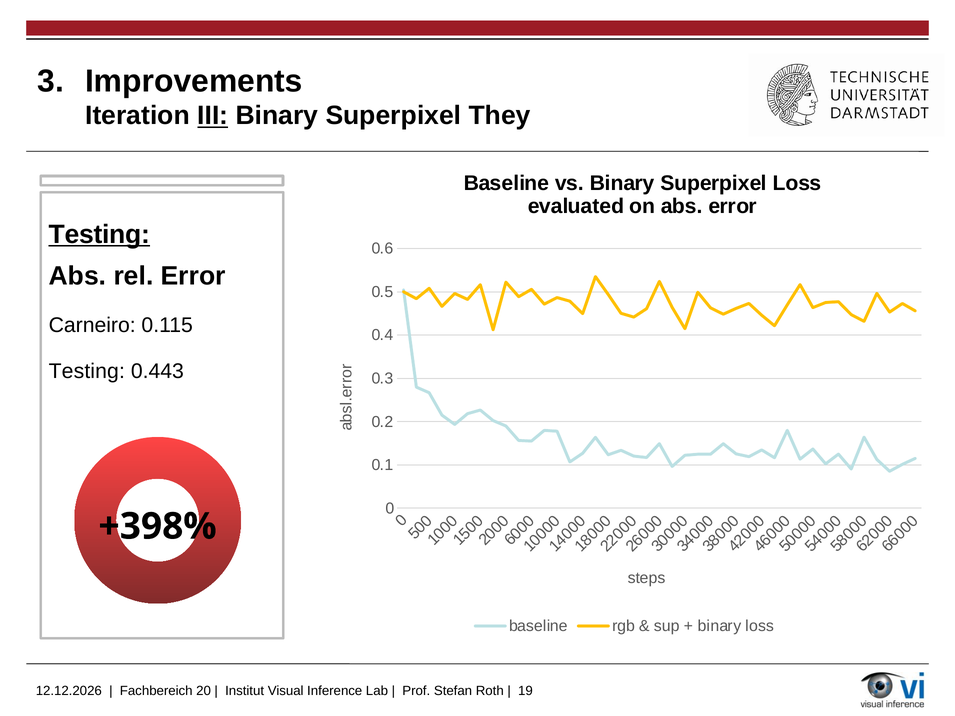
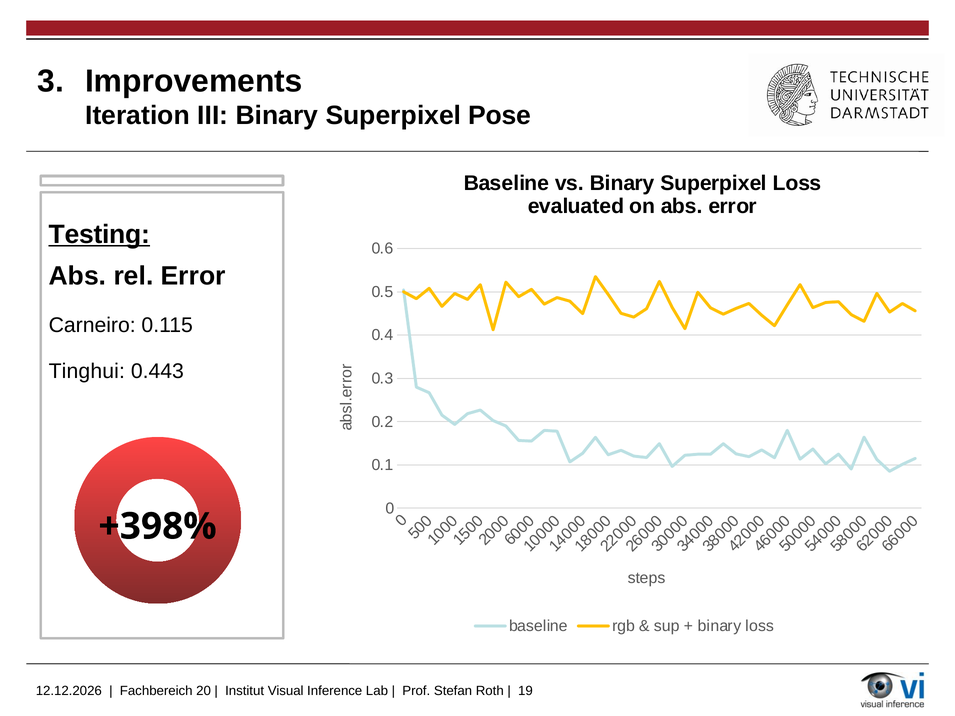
III underline: present -> none
They: They -> Pose
Testing at (87, 372): Testing -> Tinghui
